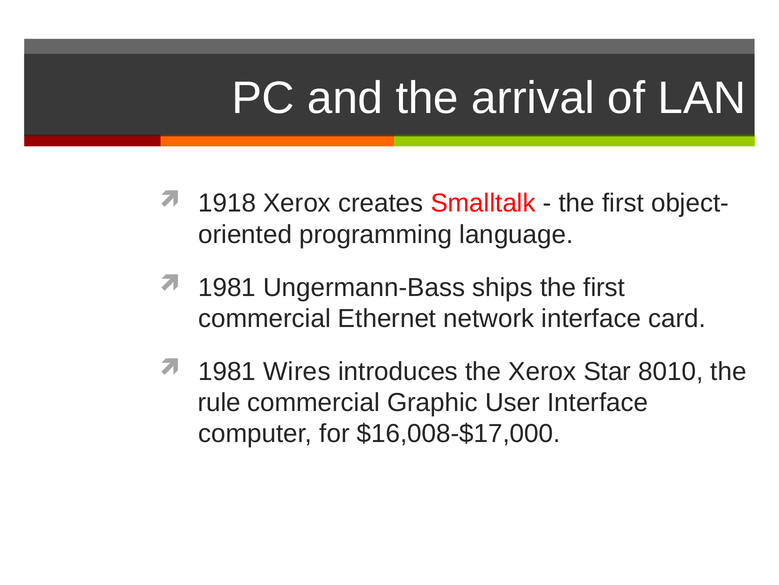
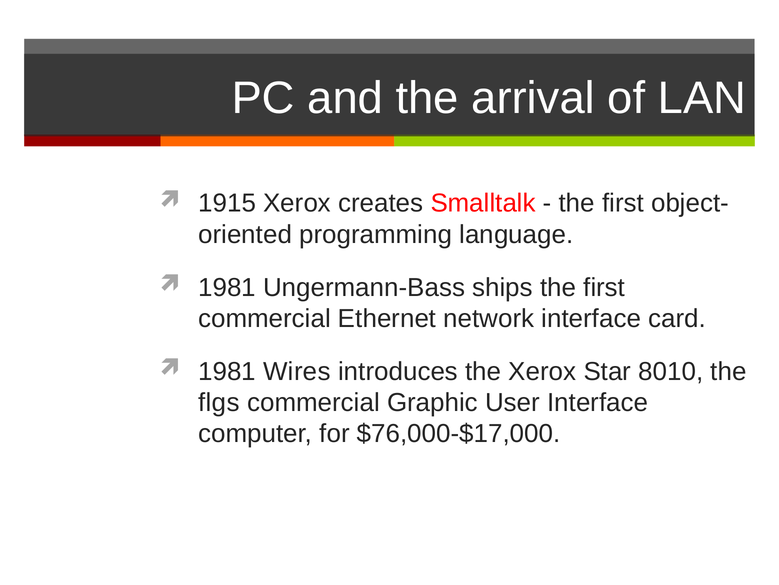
1918: 1918 -> 1915
rule: rule -> flgs
$16,008-$17,000: $16,008-$17,000 -> $76,000-$17,000
